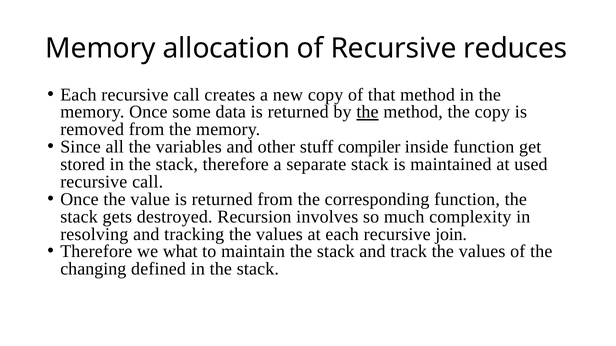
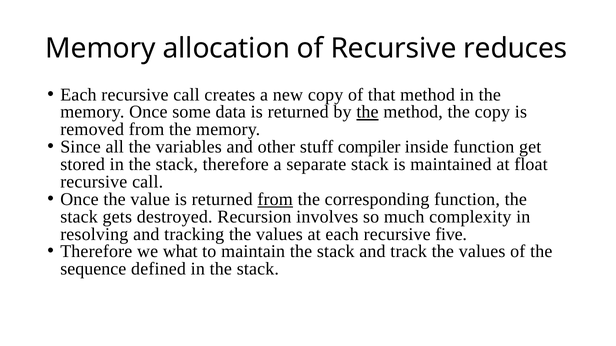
used: used -> float
from at (275, 200) underline: none -> present
join: join -> five
changing: changing -> sequence
